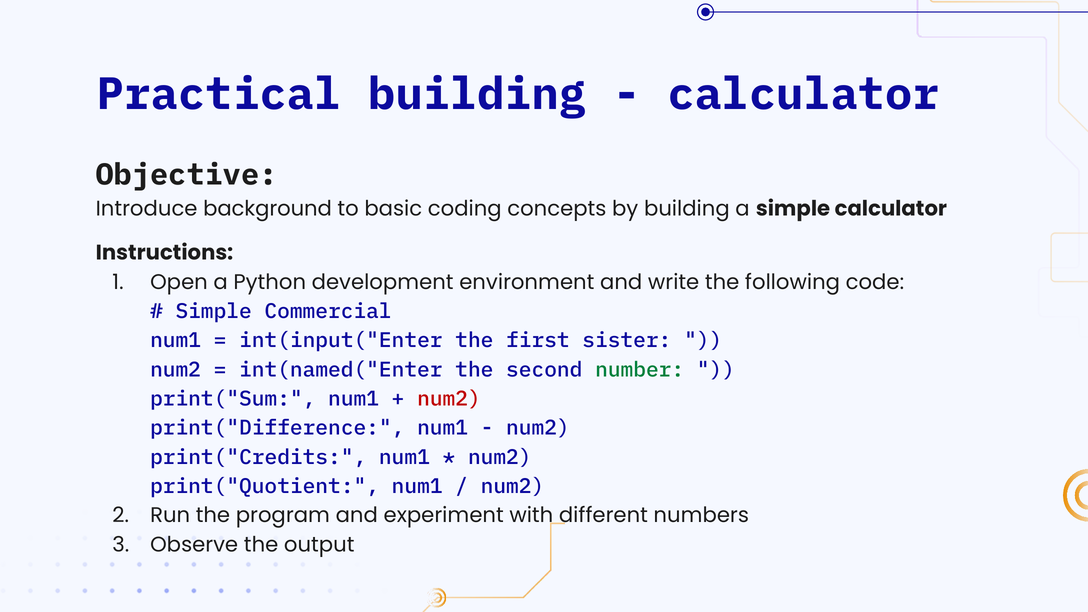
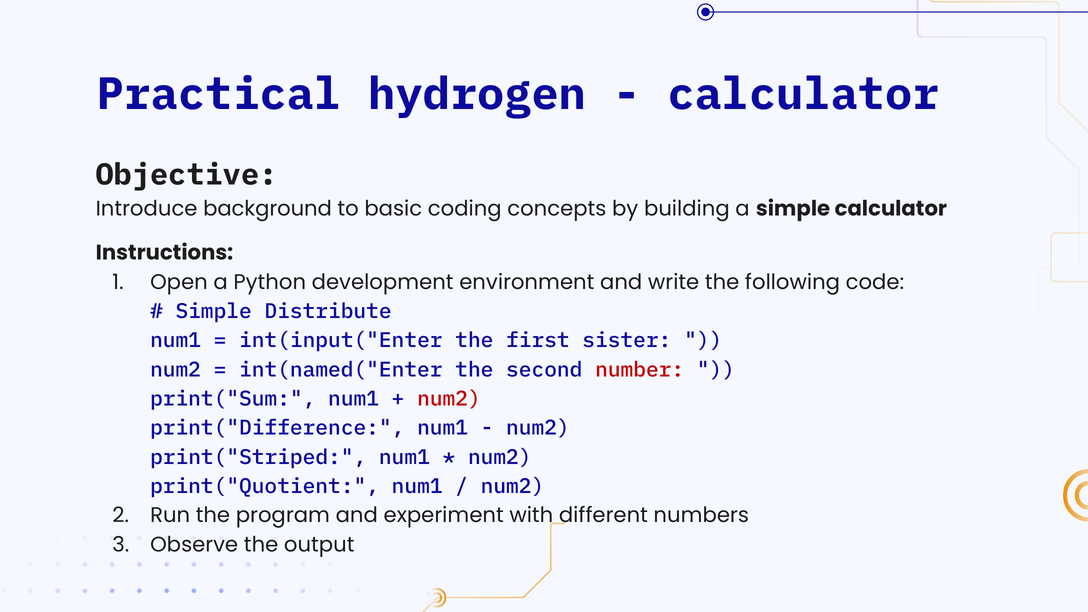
Practical building: building -> hydrogen
Commercial: Commercial -> Distribute
number colour: green -> red
print("Credits: print("Credits -> print("Striped
